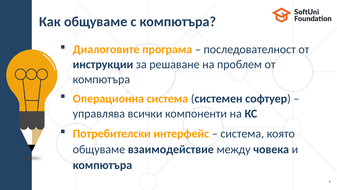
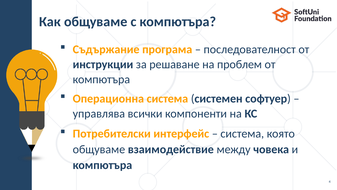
Диалоговите: Диалоговите -> Съдържание
